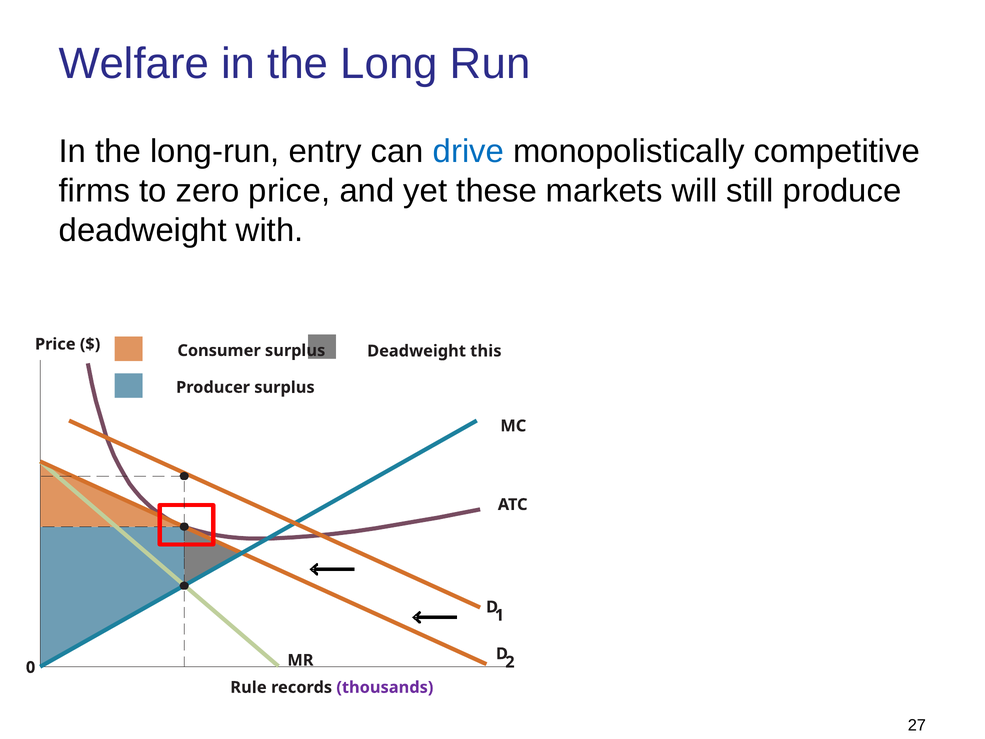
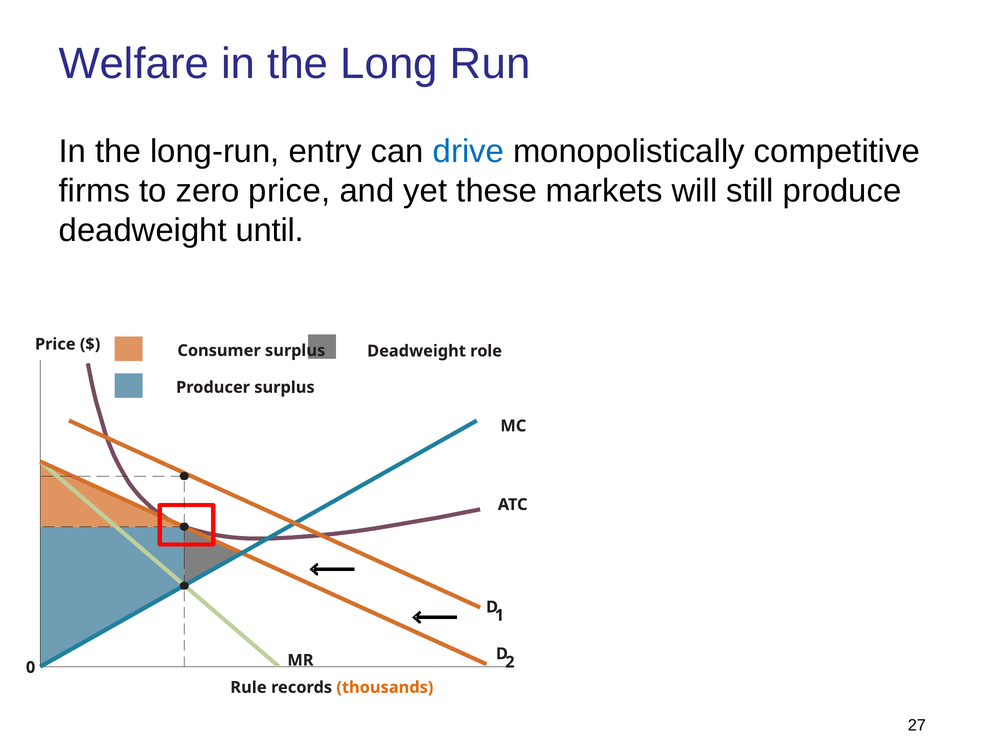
with: with -> until
this: this -> role
thousands colour: purple -> orange
